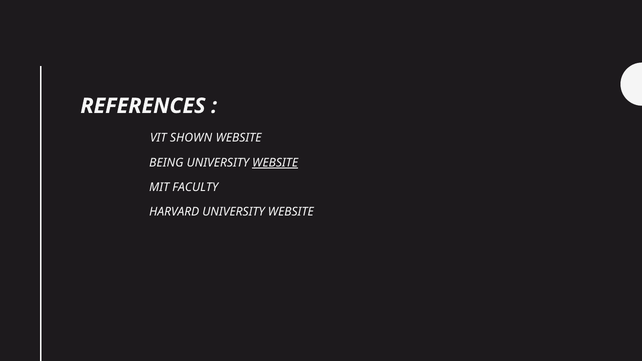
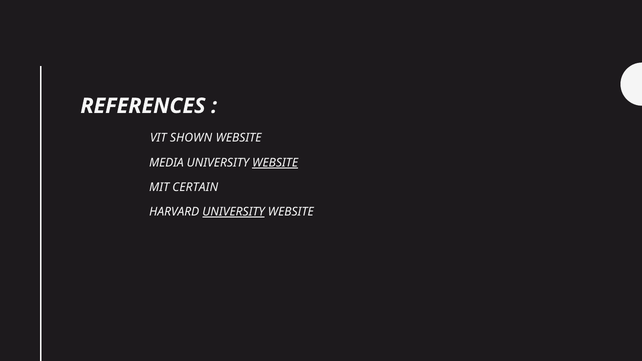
BEING: BEING -> MEDIA
FACULTY: FACULTY -> CERTAIN
UNIVERSITY at (234, 212) underline: none -> present
